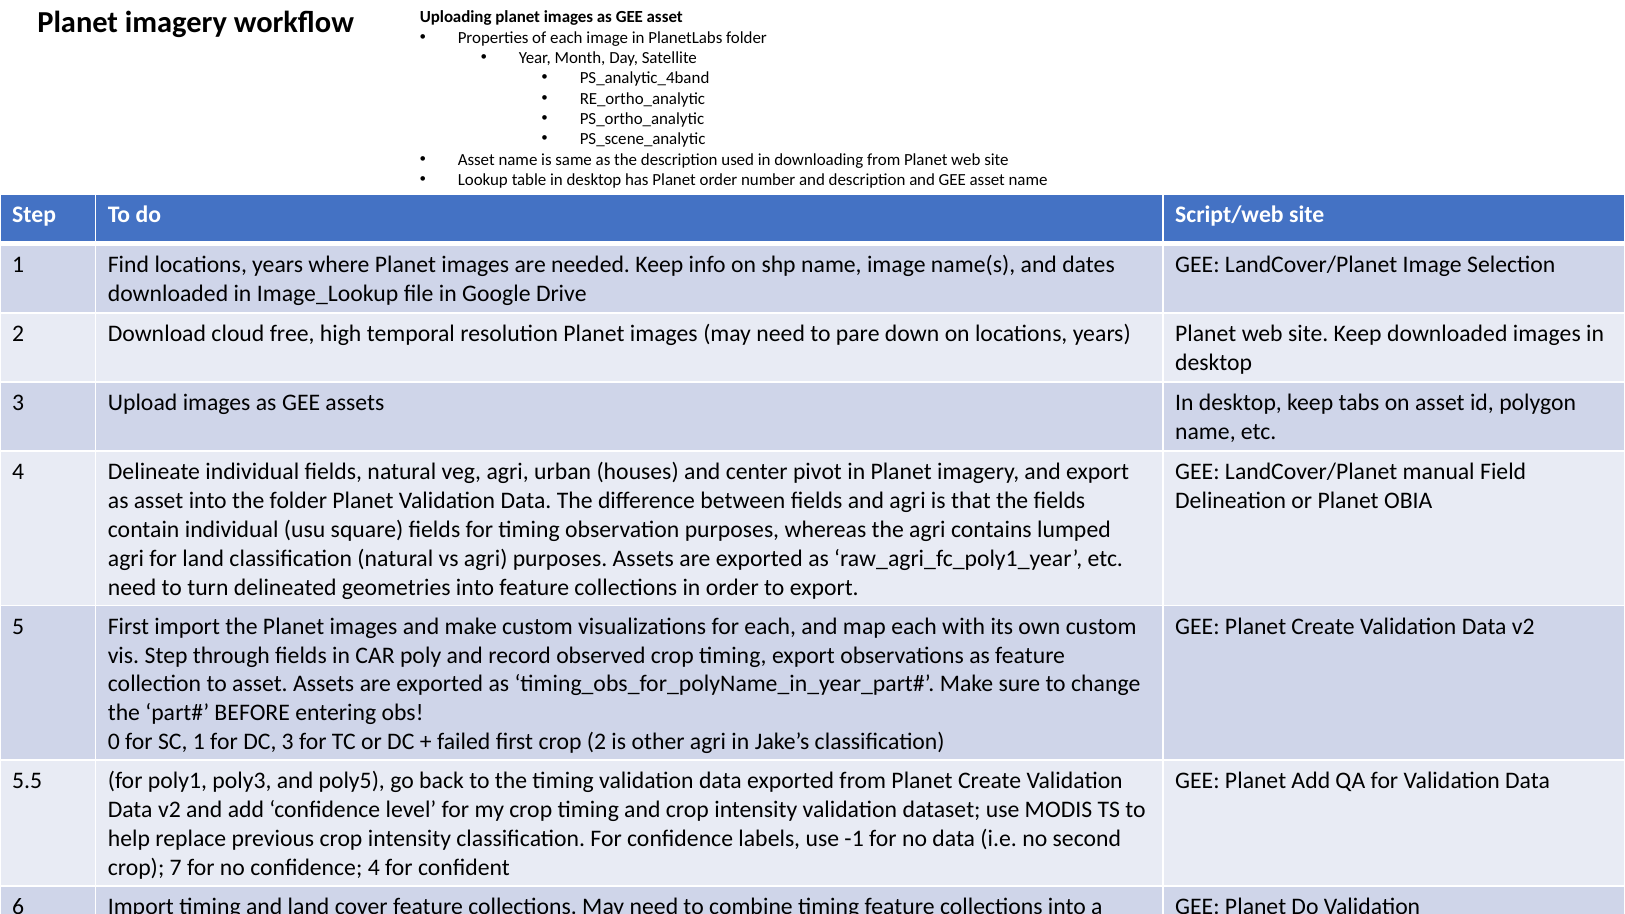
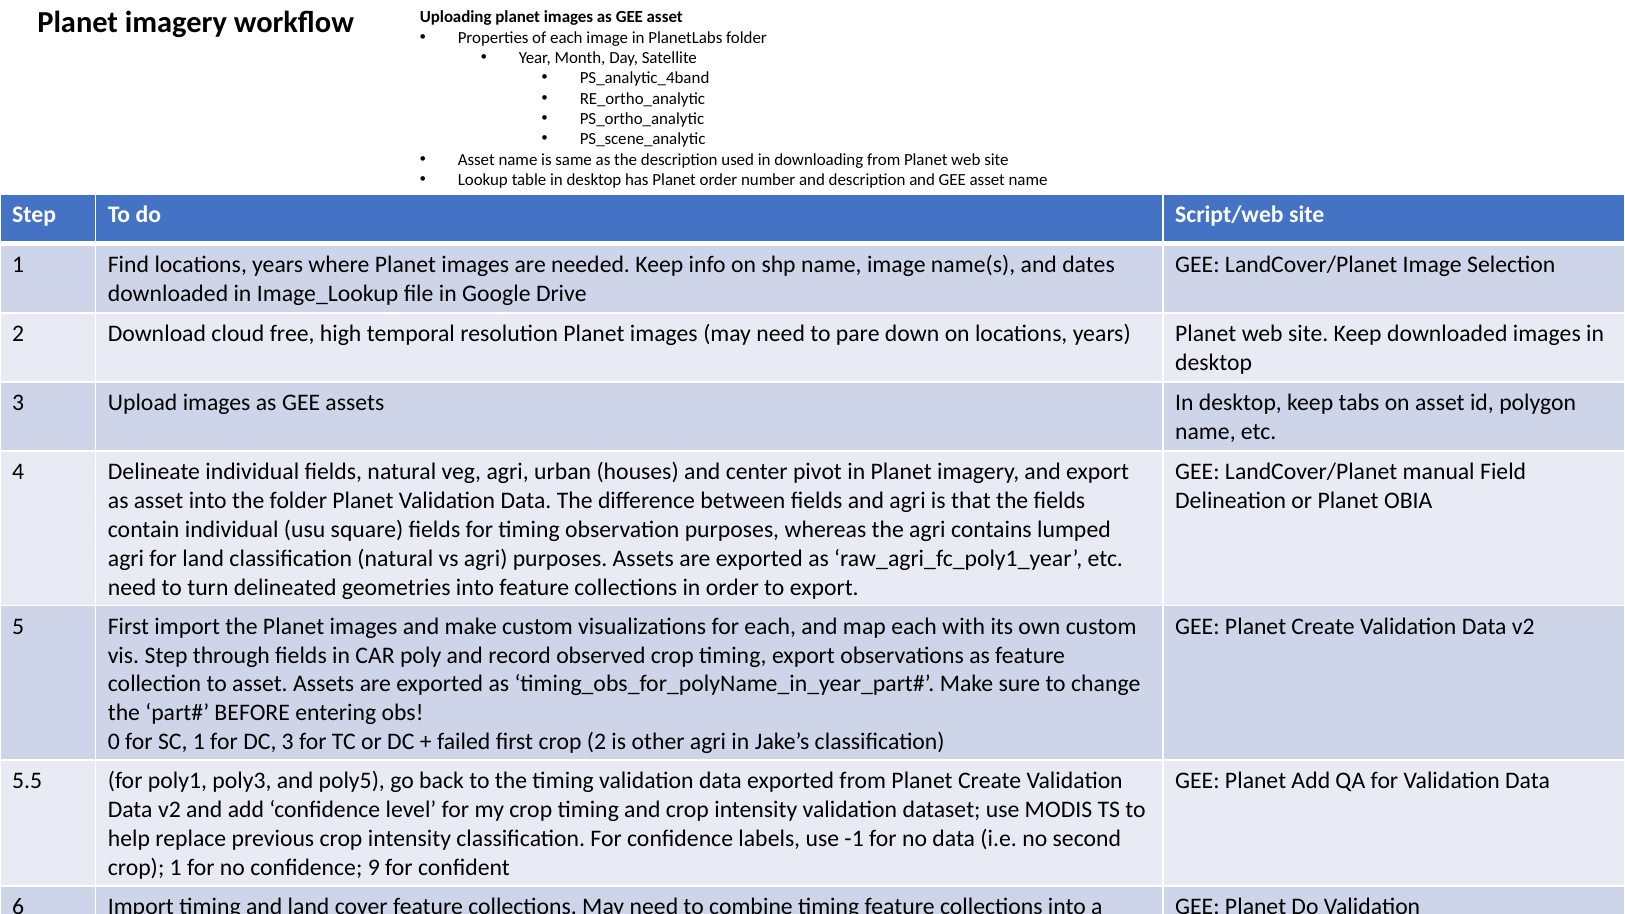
crop 7: 7 -> 1
confidence 4: 4 -> 9
